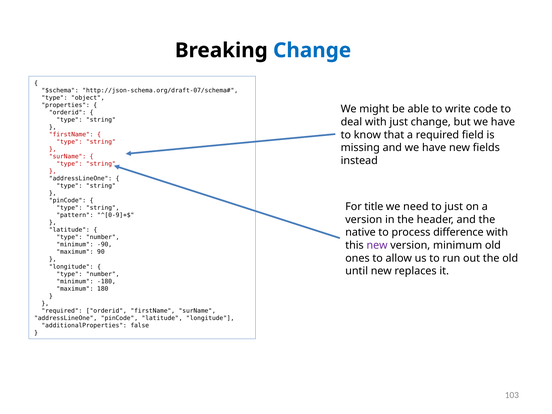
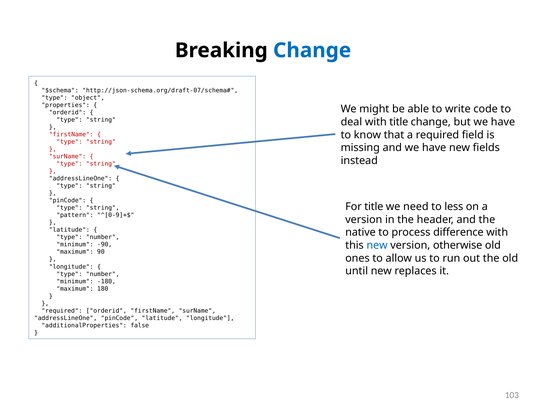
with just: just -> title
to just: just -> less
new at (377, 245) colour: purple -> blue
version minimum: minimum -> otherwise
